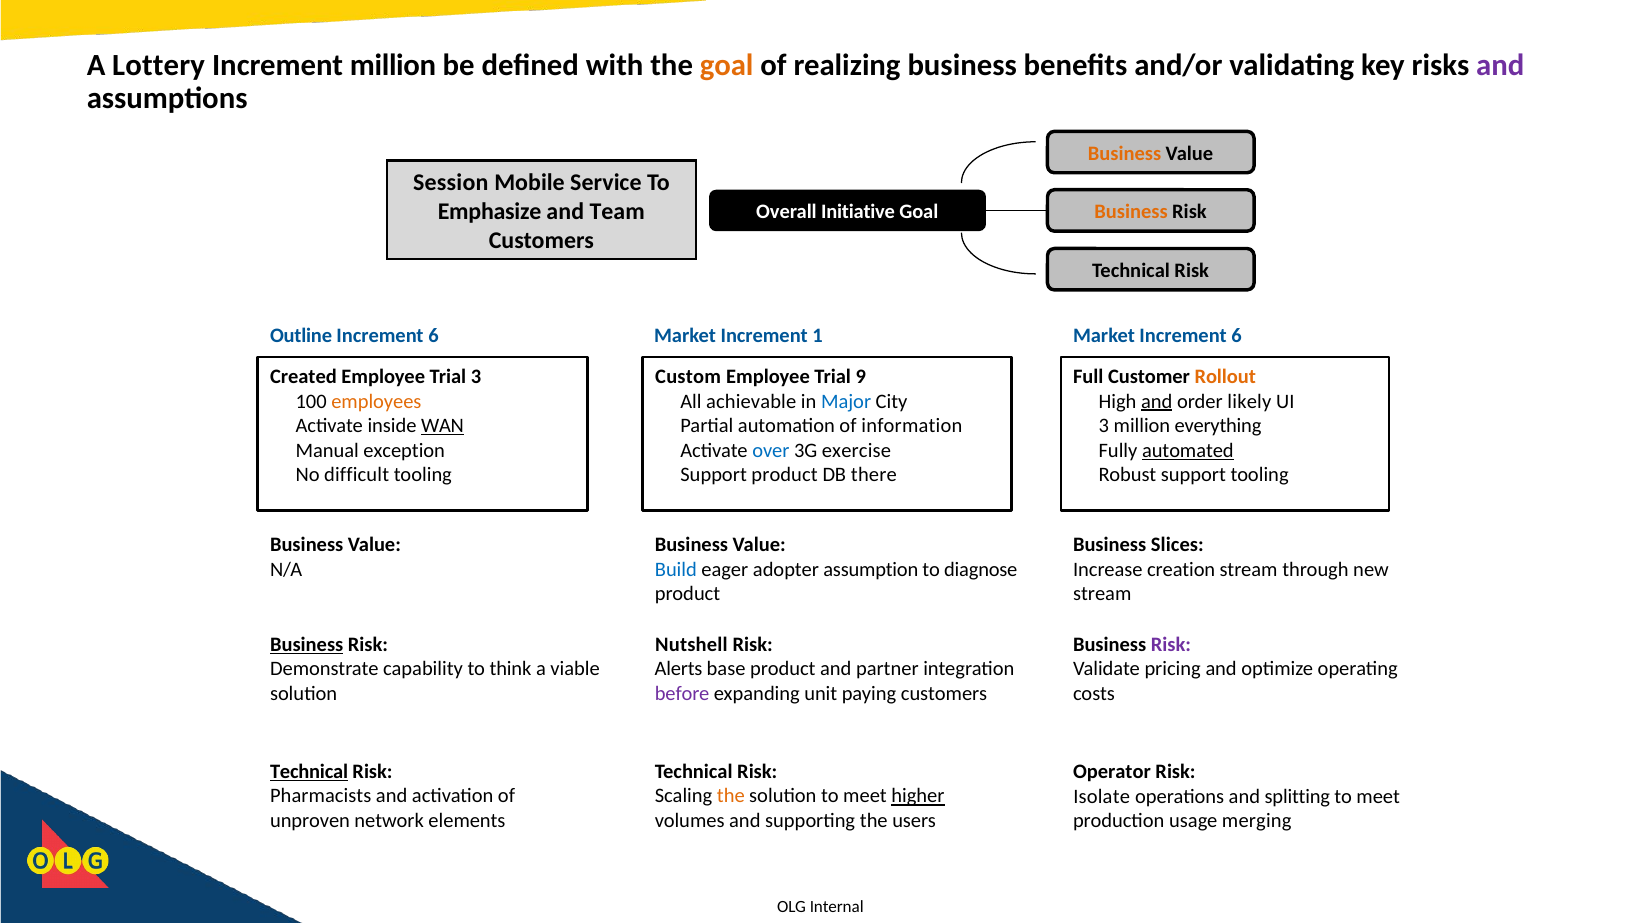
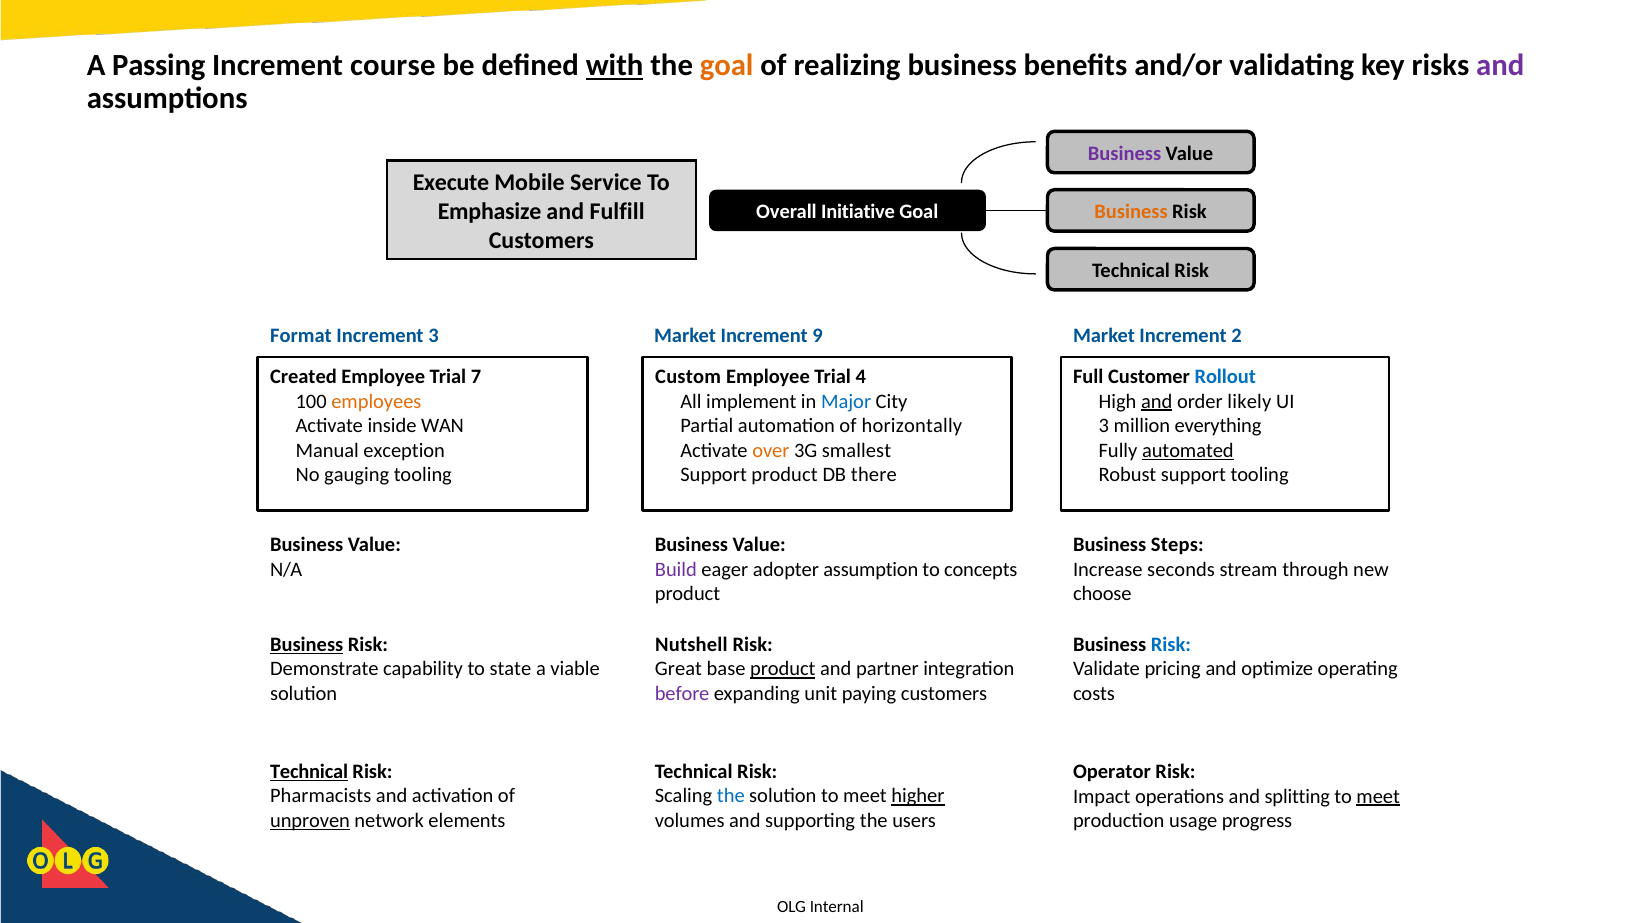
Lottery: Lottery -> Passing
Increment million: million -> course
with underline: none -> present
Business at (1125, 153) colour: orange -> purple
Session: Session -> Execute
Team: Team -> Fulfill
Outline: Outline -> Format
6 at (434, 335): 6 -> 3
1: 1 -> 9
Market Increment 6: 6 -> 2
3: 3 -> 7
9: 9 -> 4
Rollout colour: orange -> blue
achievable: achievable -> implement
WAN underline: present -> none
information: information -> horizontally
over colour: blue -> orange
exercise: exercise -> smallest
difficult: difficult -> gauging
Slices: Slices -> Steps
Build colour: blue -> purple
diagnose: diagnose -> concepts
creation: creation -> seconds
stream at (1102, 594): stream -> choose
Risk at (1171, 645) colour: purple -> blue
think: think -> state
Alerts: Alerts -> Great
product at (783, 669) underline: none -> present
the at (731, 796) colour: orange -> blue
Isolate: Isolate -> Impact
meet at (1378, 796) underline: none -> present
unproven underline: none -> present
merging: merging -> progress
